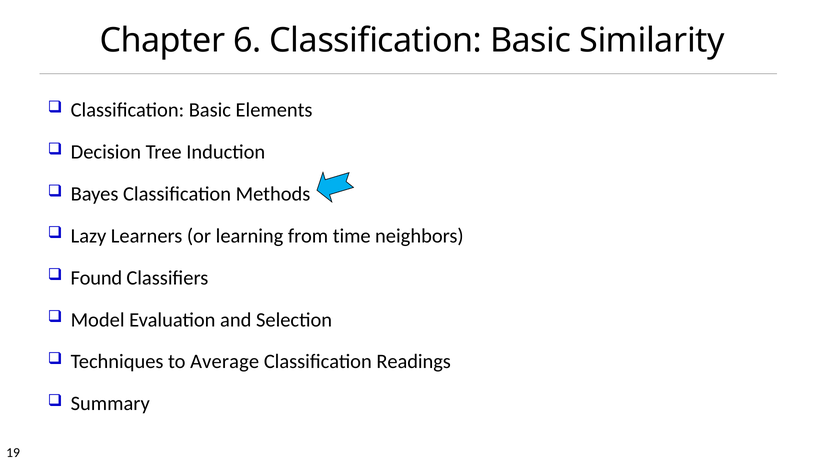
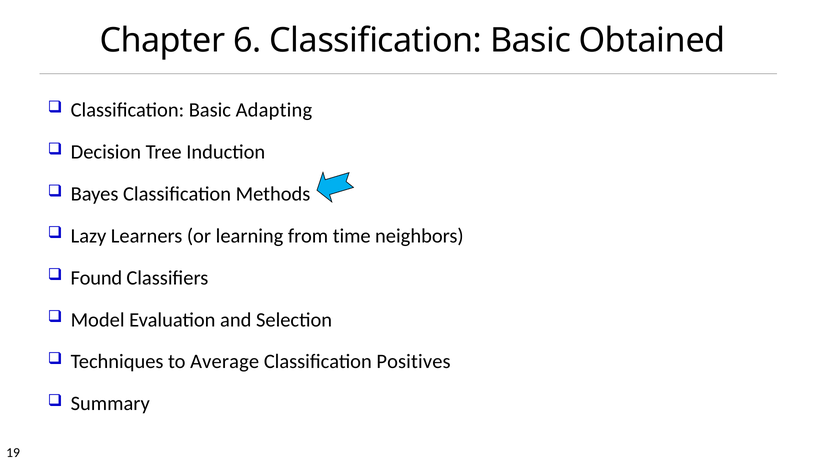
Similarity: Similarity -> Obtained
Elements: Elements -> Adapting
Readings: Readings -> Positives
